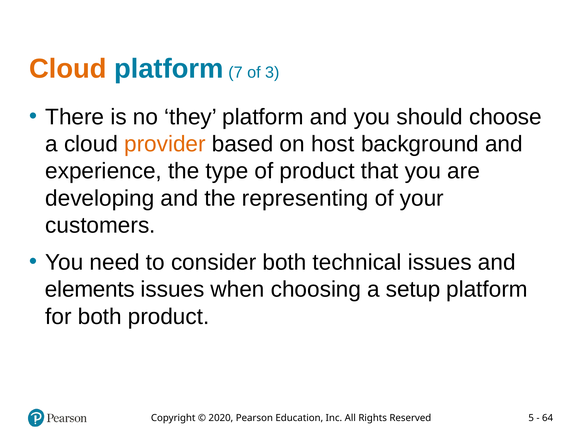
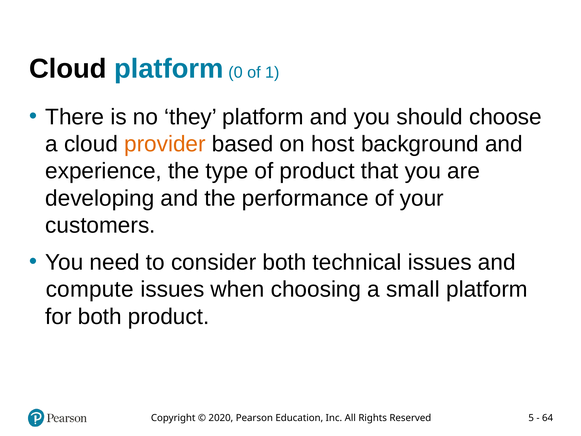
Cloud at (68, 69) colour: orange -> black
7: 7 -> 0
3: 3 -> 1
representing: representing -> performance
elements: elements -> compute
setup: setup -> small
